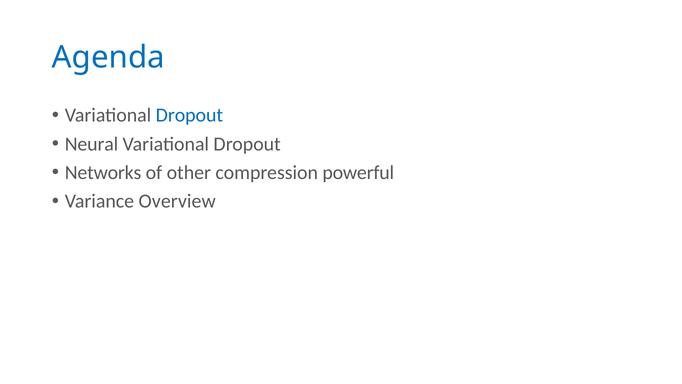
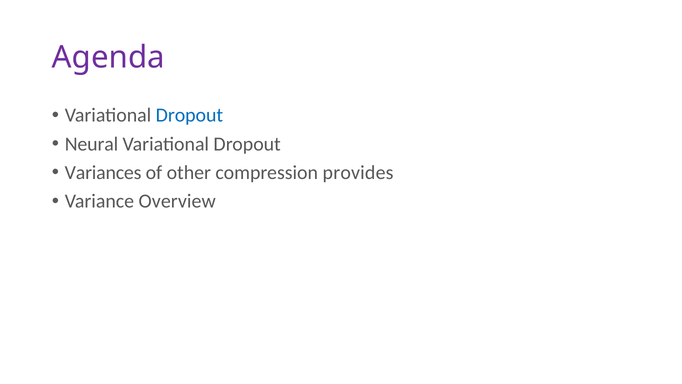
Agenda colour: blue -> purple
Networks: Networks -> Variances
powerful: powerful -> provides
